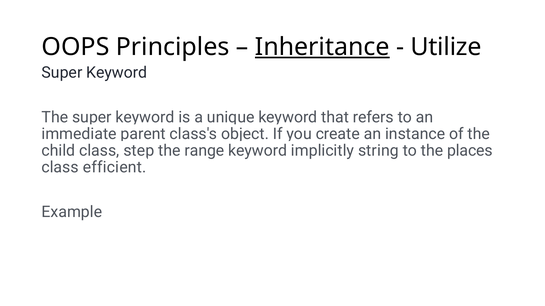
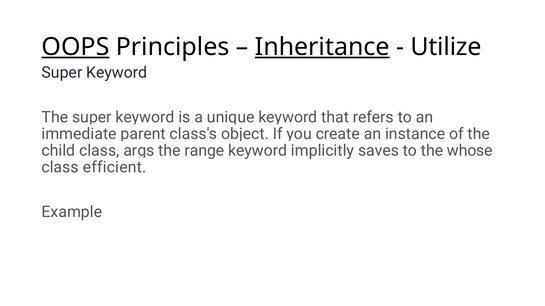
OOPS underline: none -> present
step: step -> args
string: string -> saves
places: places -> whose
